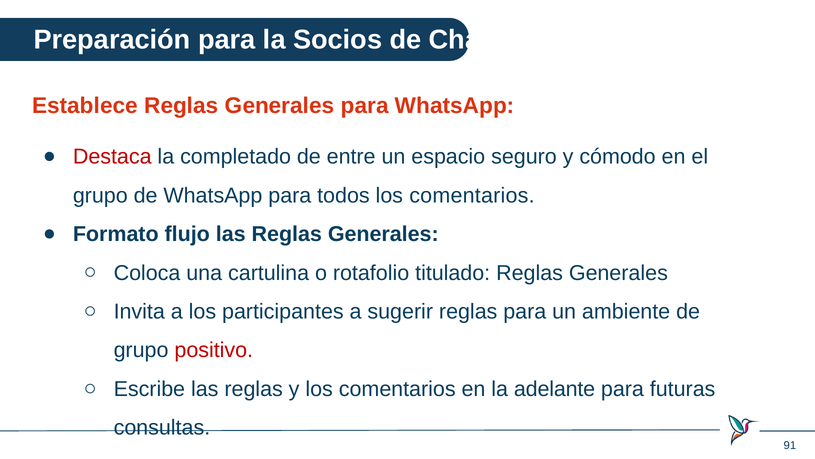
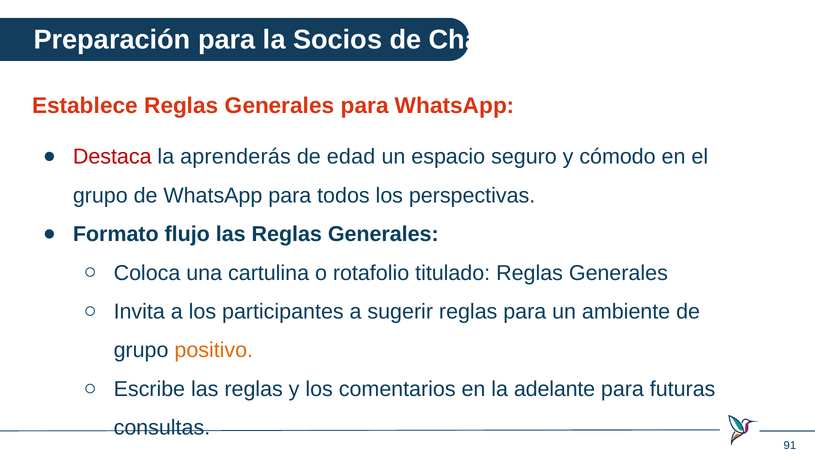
completado: completado -> aprenderás
entre: entre -> edad
todos los comentarios: comentarios -> perspectivas
positivo colour: red -> orange
